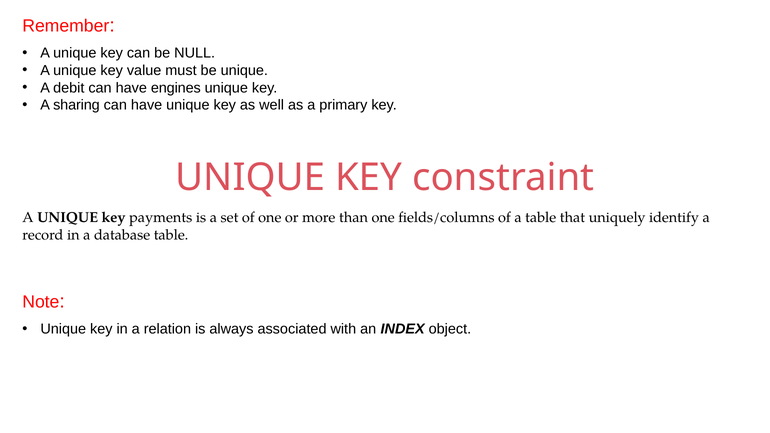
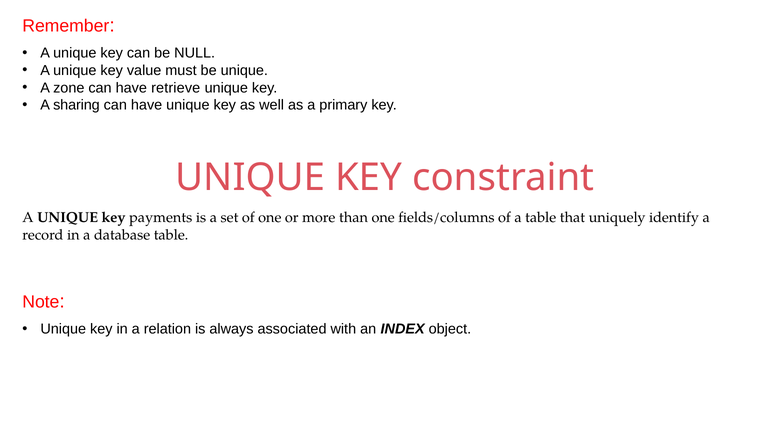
debit: debit -> zone
engines: engines -> retrieve
